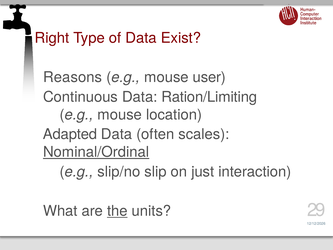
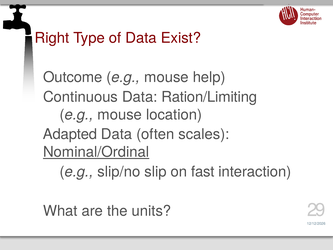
Reasons: Reasons -> Outcome
user: user -> help
just: just -> fast
the underline: present -> none
